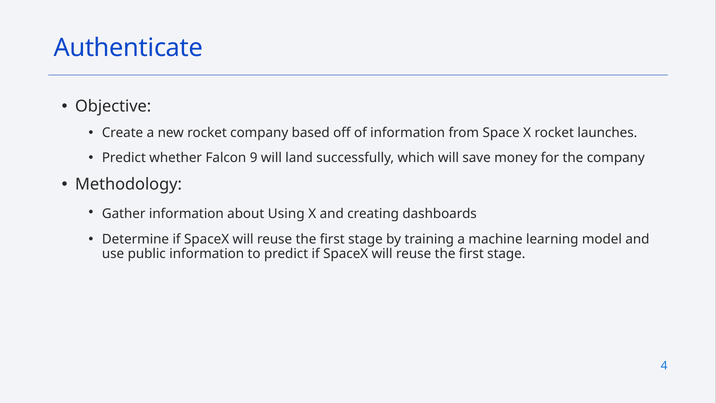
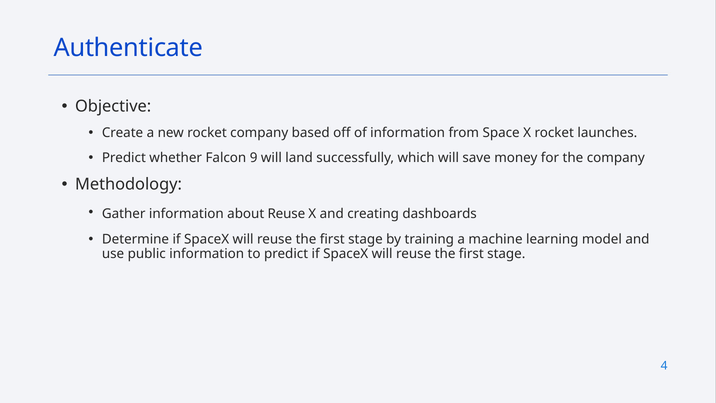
about Using: Using -> Reuse
